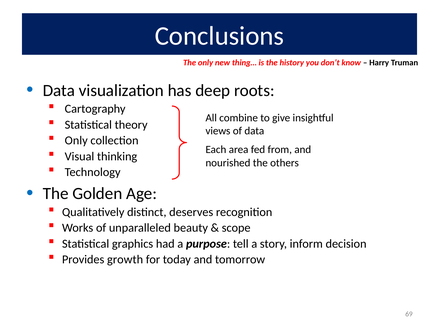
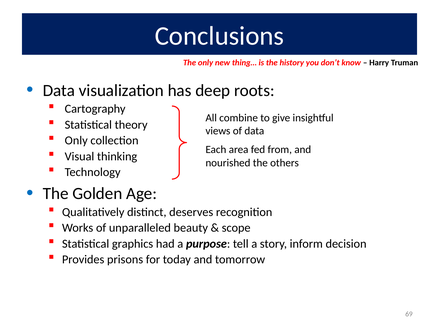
growth: growth -> prisons
